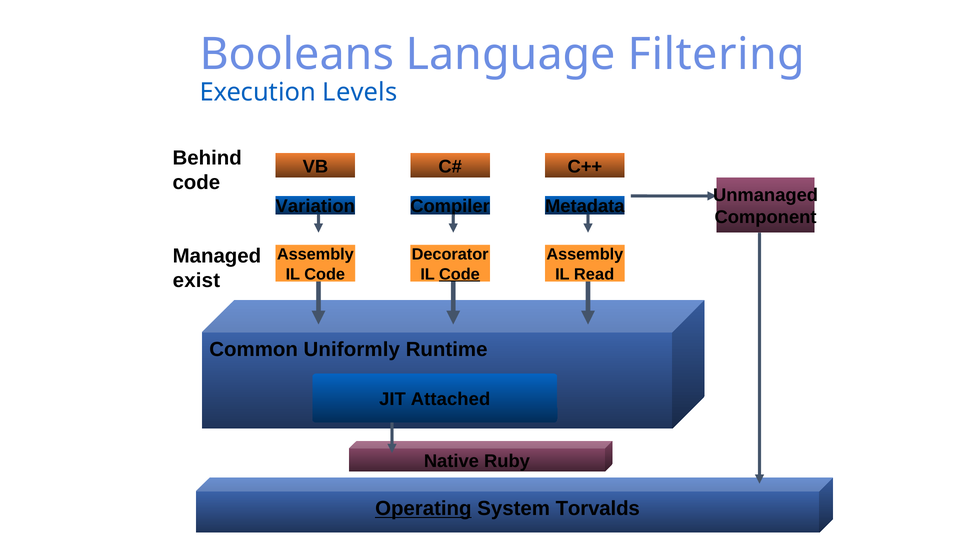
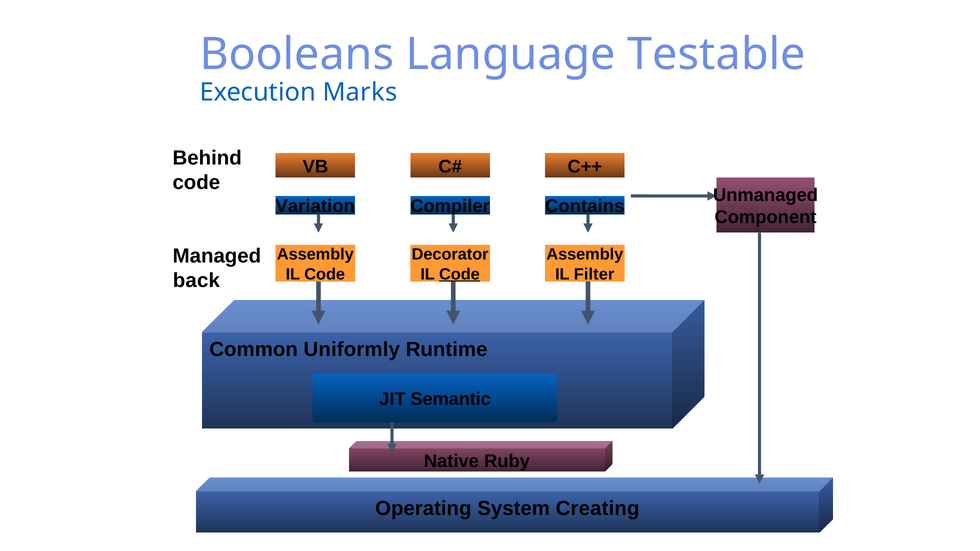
Filtering: Filtering -> Testable
Levels: Levels -> Marks
Metadata: Metadata -> Contains
Read: Read -> Filter
exist: exist -> back
Attached: Attached -> Semantic
Operating underline: present -> none
Torvalds: Torvalds -> Creating
